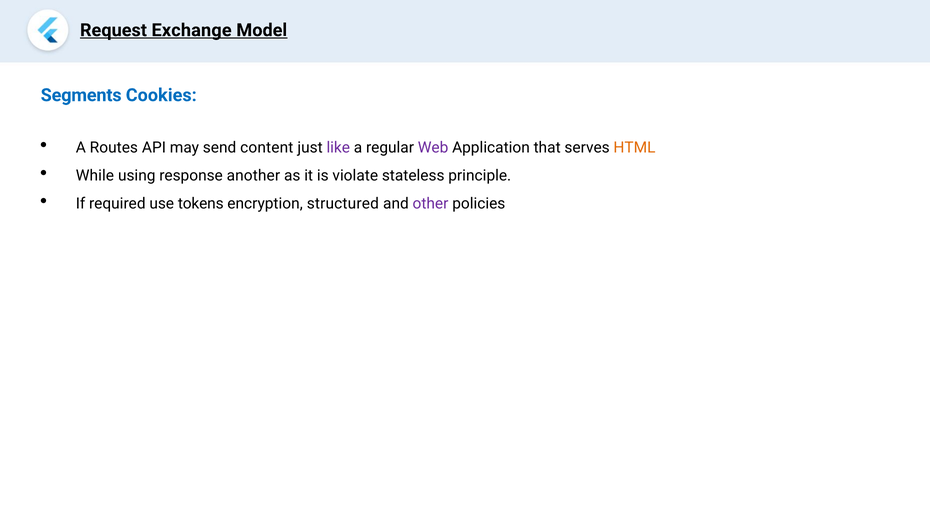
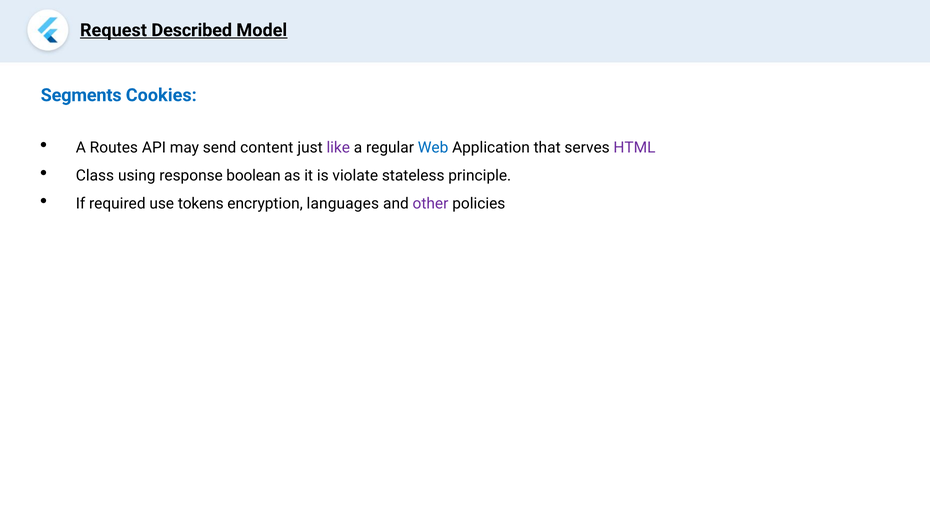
Exchange: Exchange -> Described
Web colour: purple -> blue
HTML colour: orange -> purple
While: While -> Class
another: another -> boolean
structured: structured -> languages
